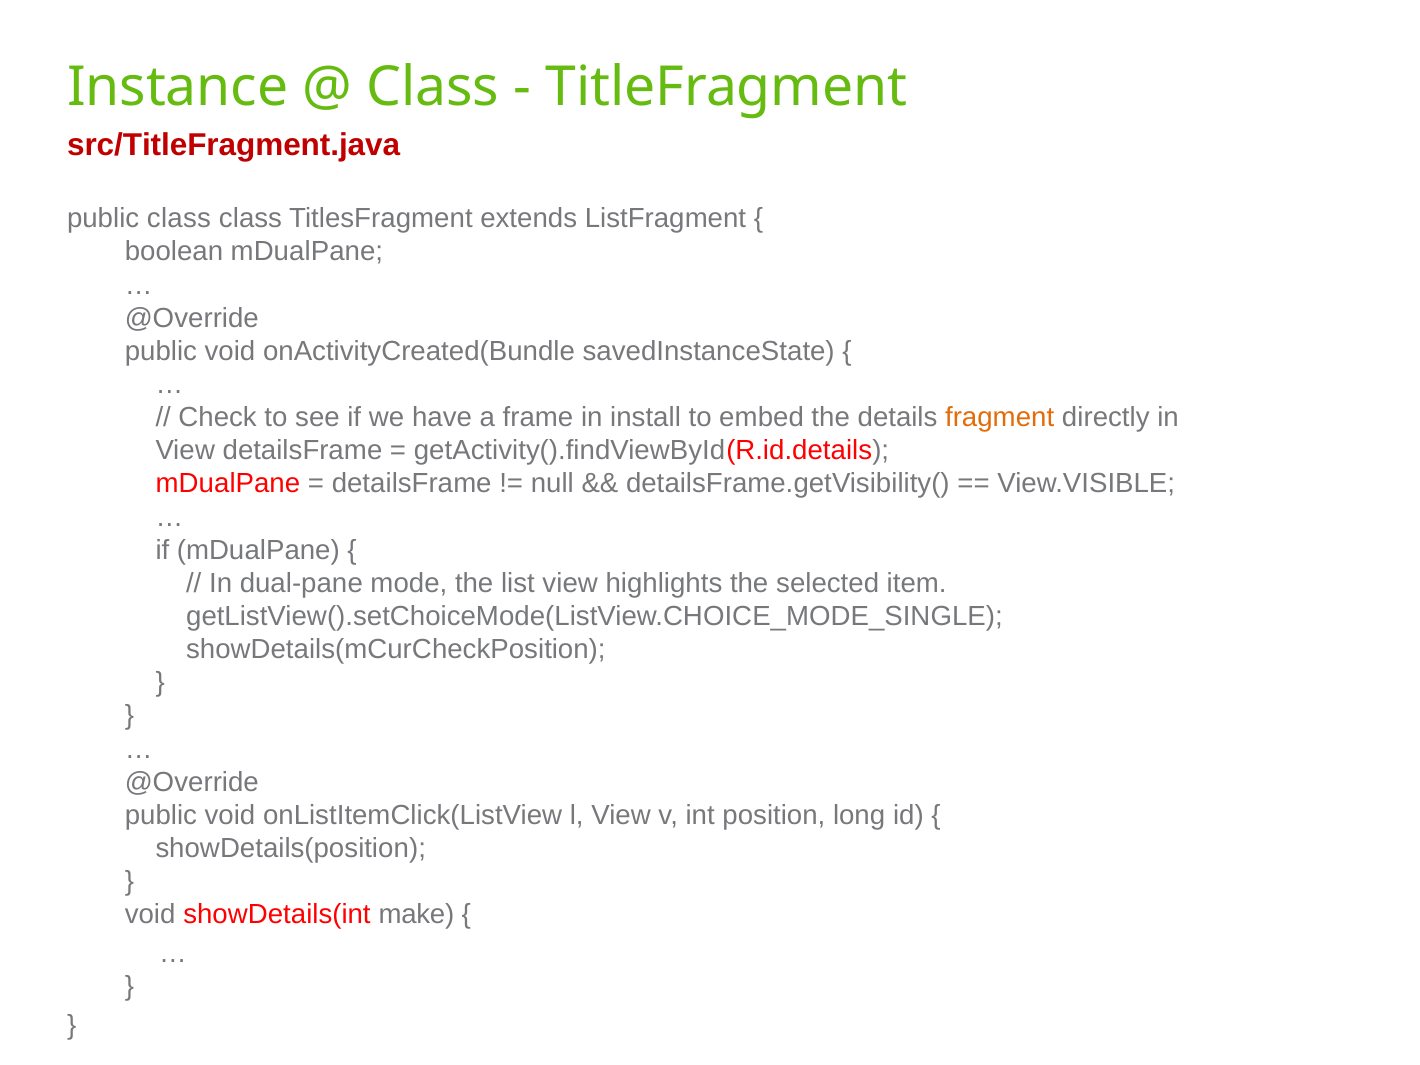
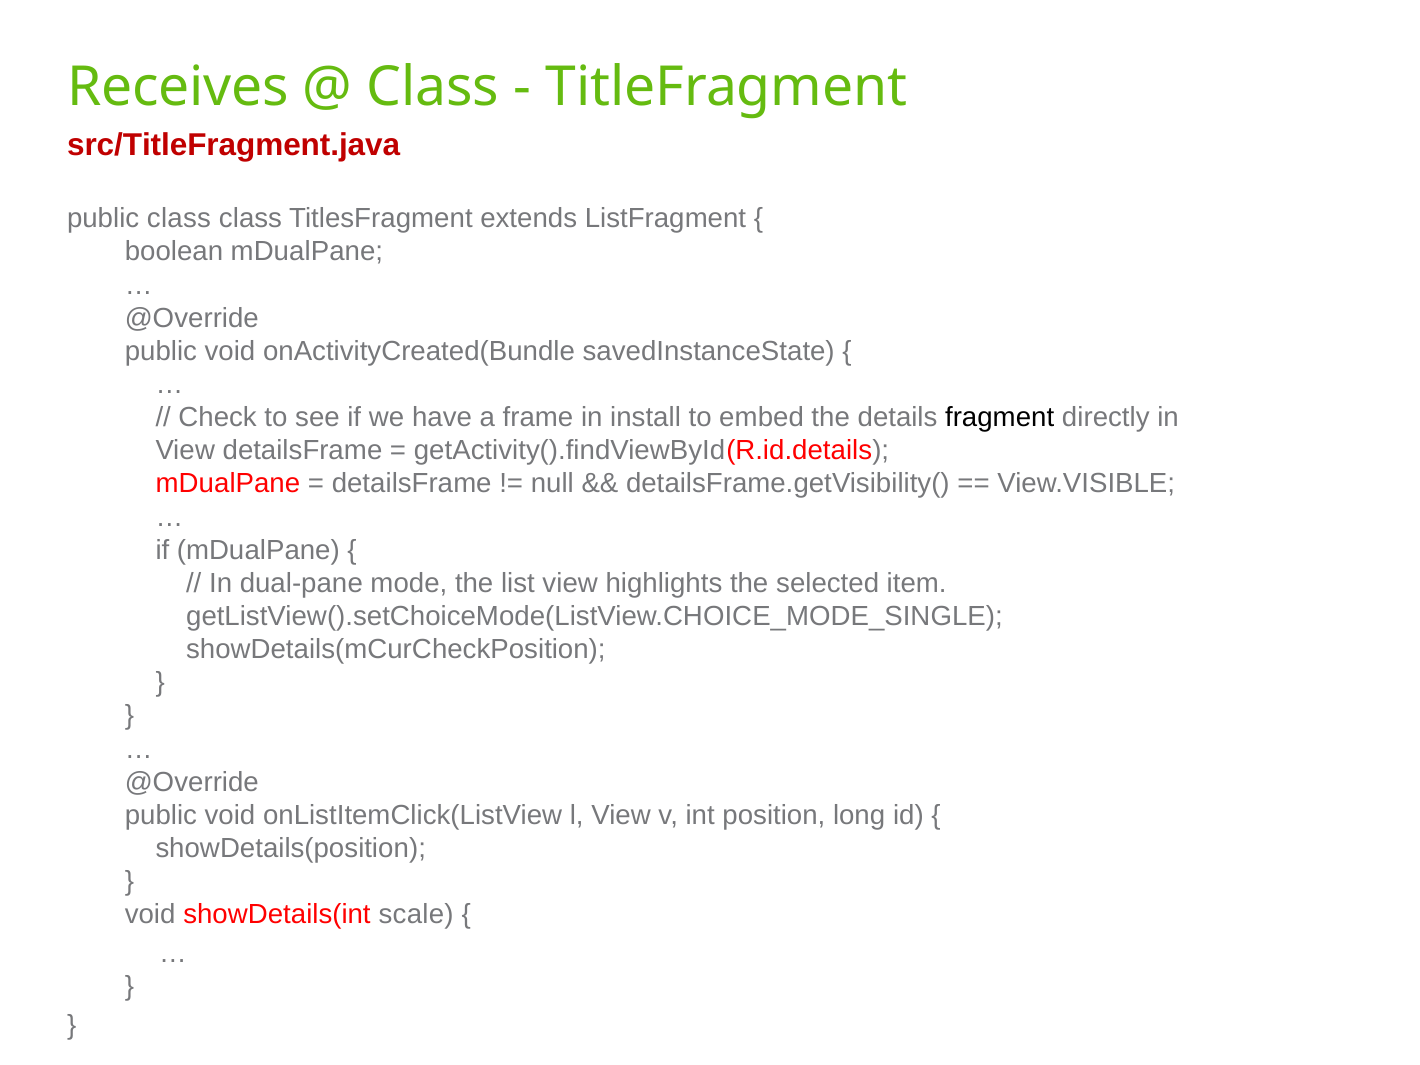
Instance: Instance -> Receives
fragment colour: orange -> black
make: make -> scale
